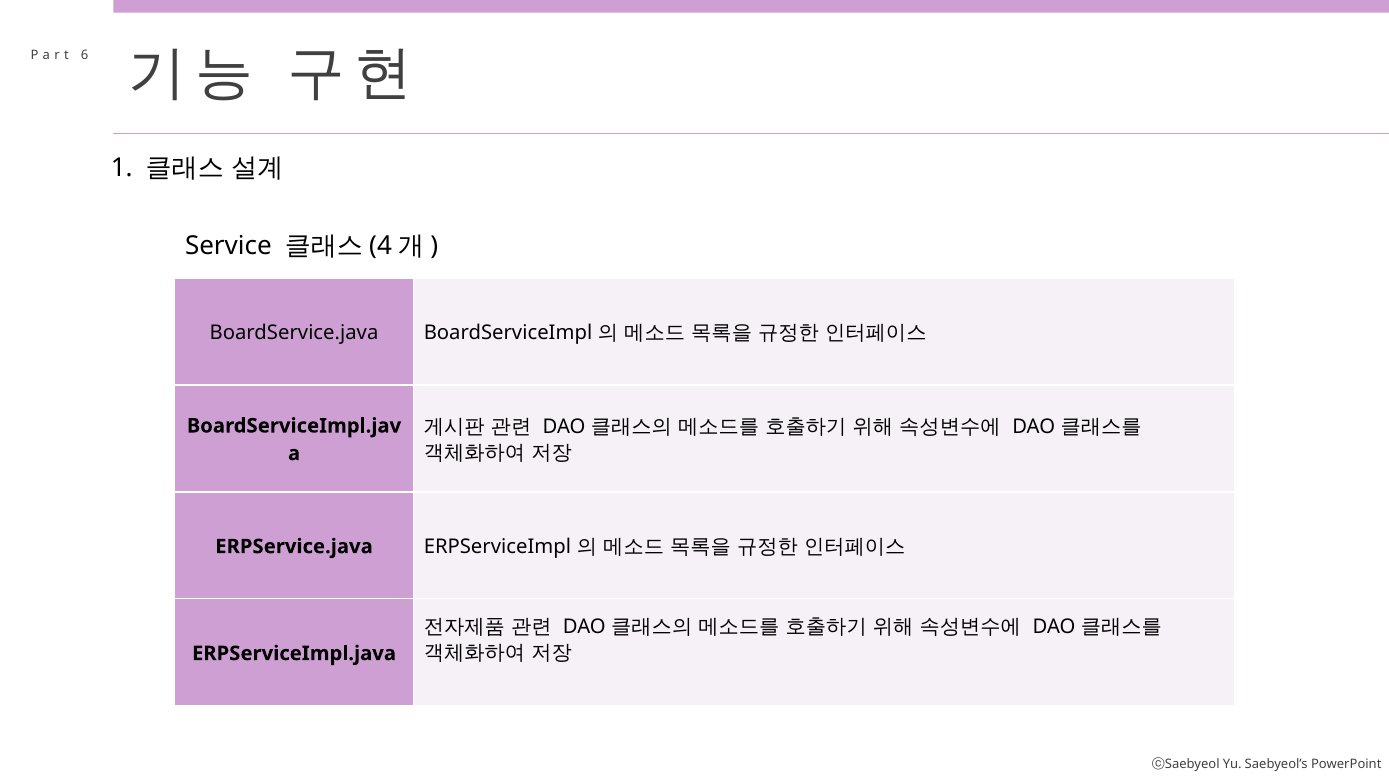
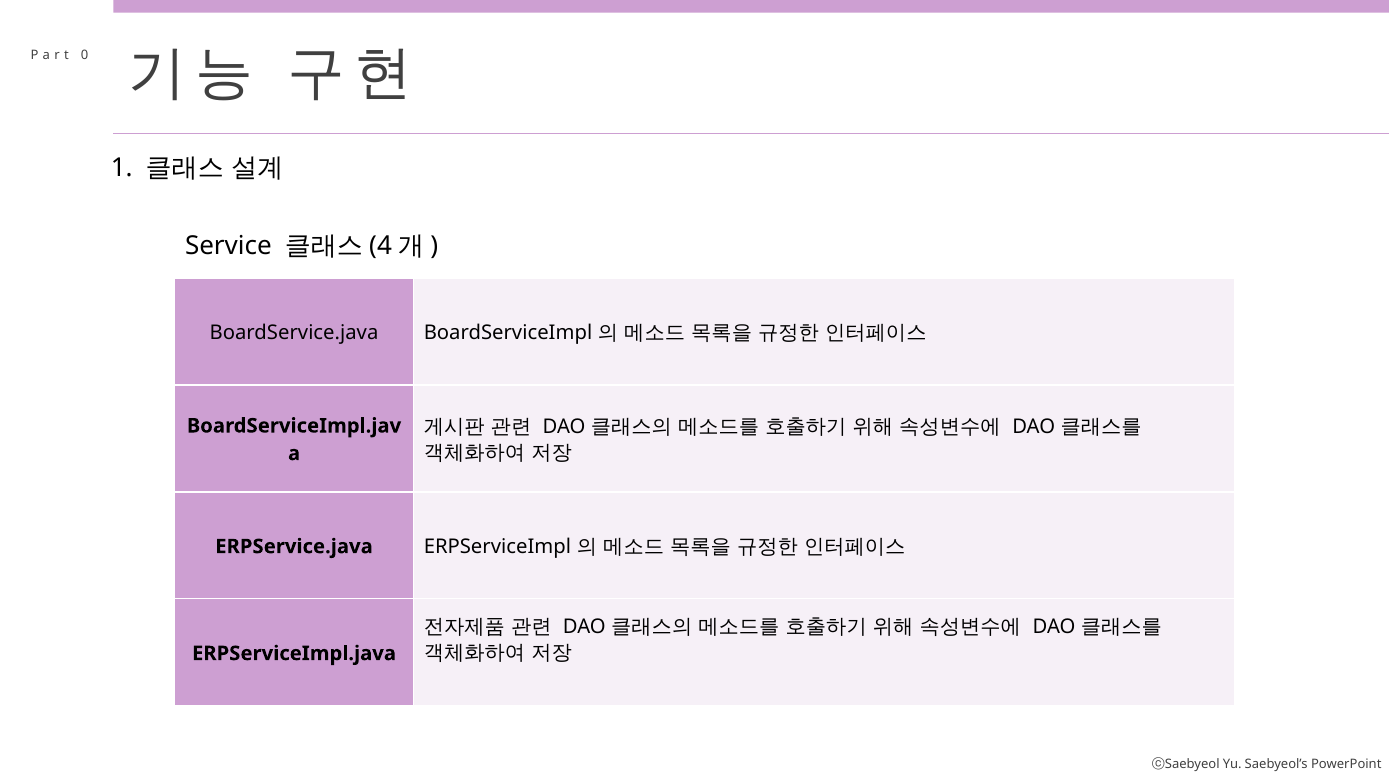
6: 6 -> 0
